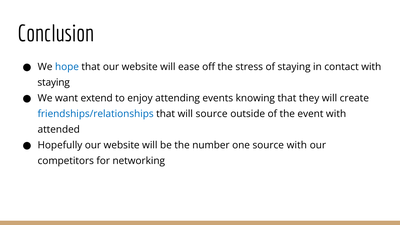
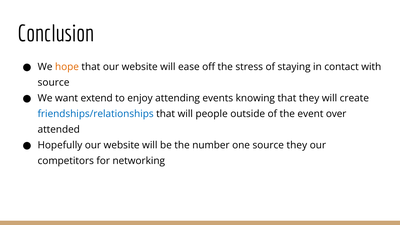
hope colour: blue -> orange
staying at (54, 83): staying -> source
will source: source -> people
event with: with -> over
source with: with -> they
